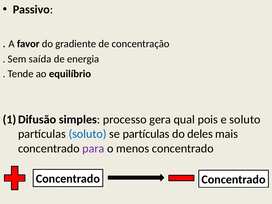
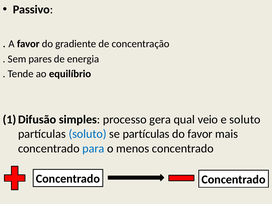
saída: saída -> pares
pois: pois -> veio
do deles: deles -> favor
para colour: purple -> blue
